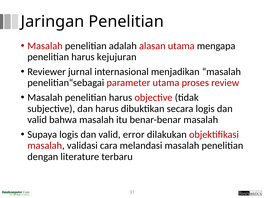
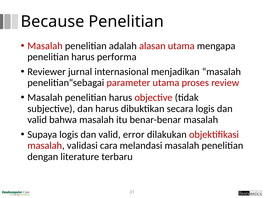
Jaringan: Jaringan -> Because
kejujuran: kejujuran -> performa
